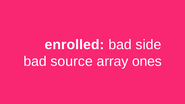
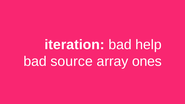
enrolled: enrolled -> iteration
side: side -> help
